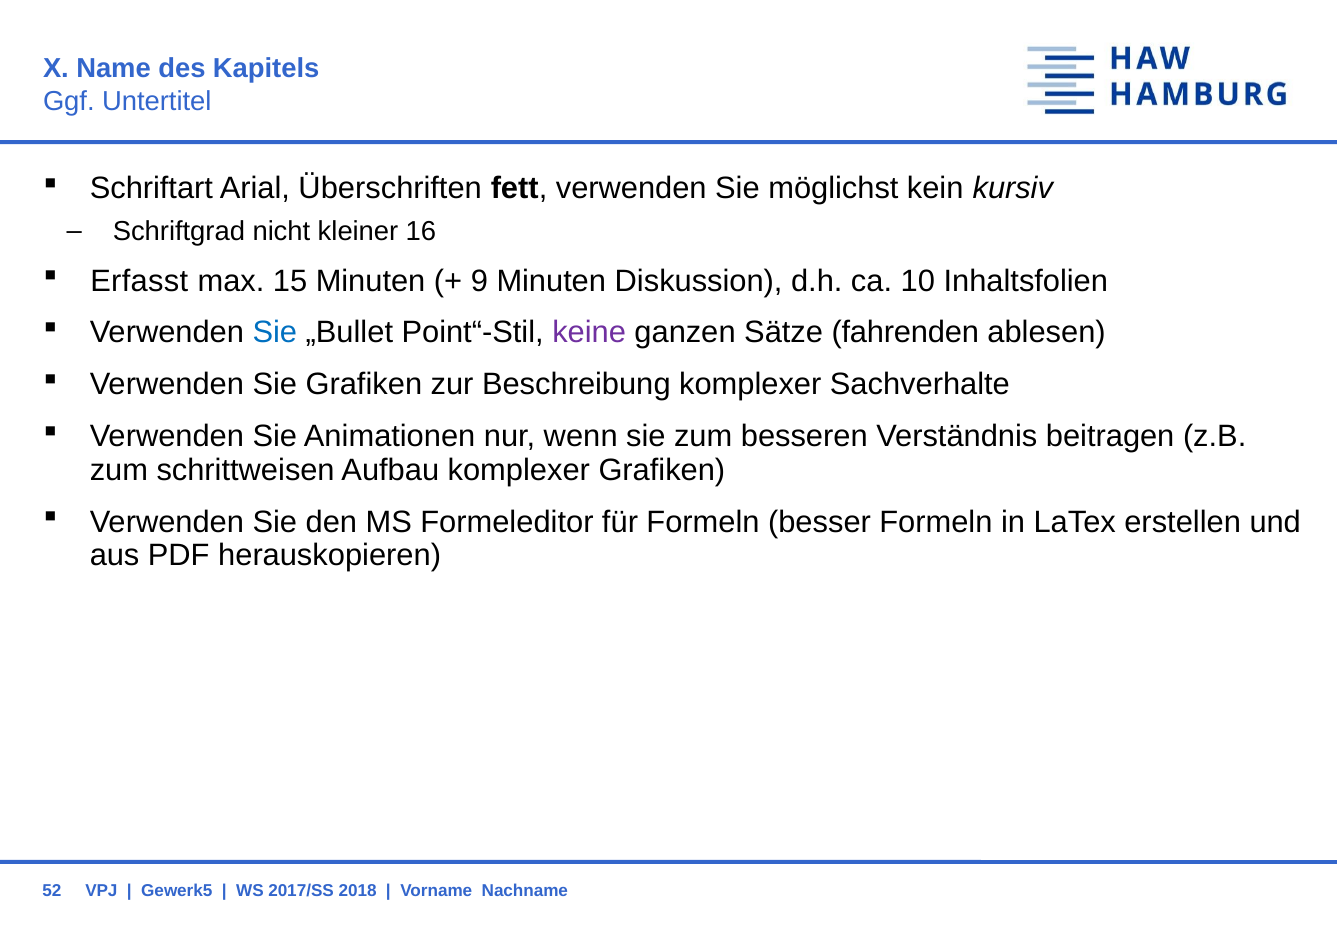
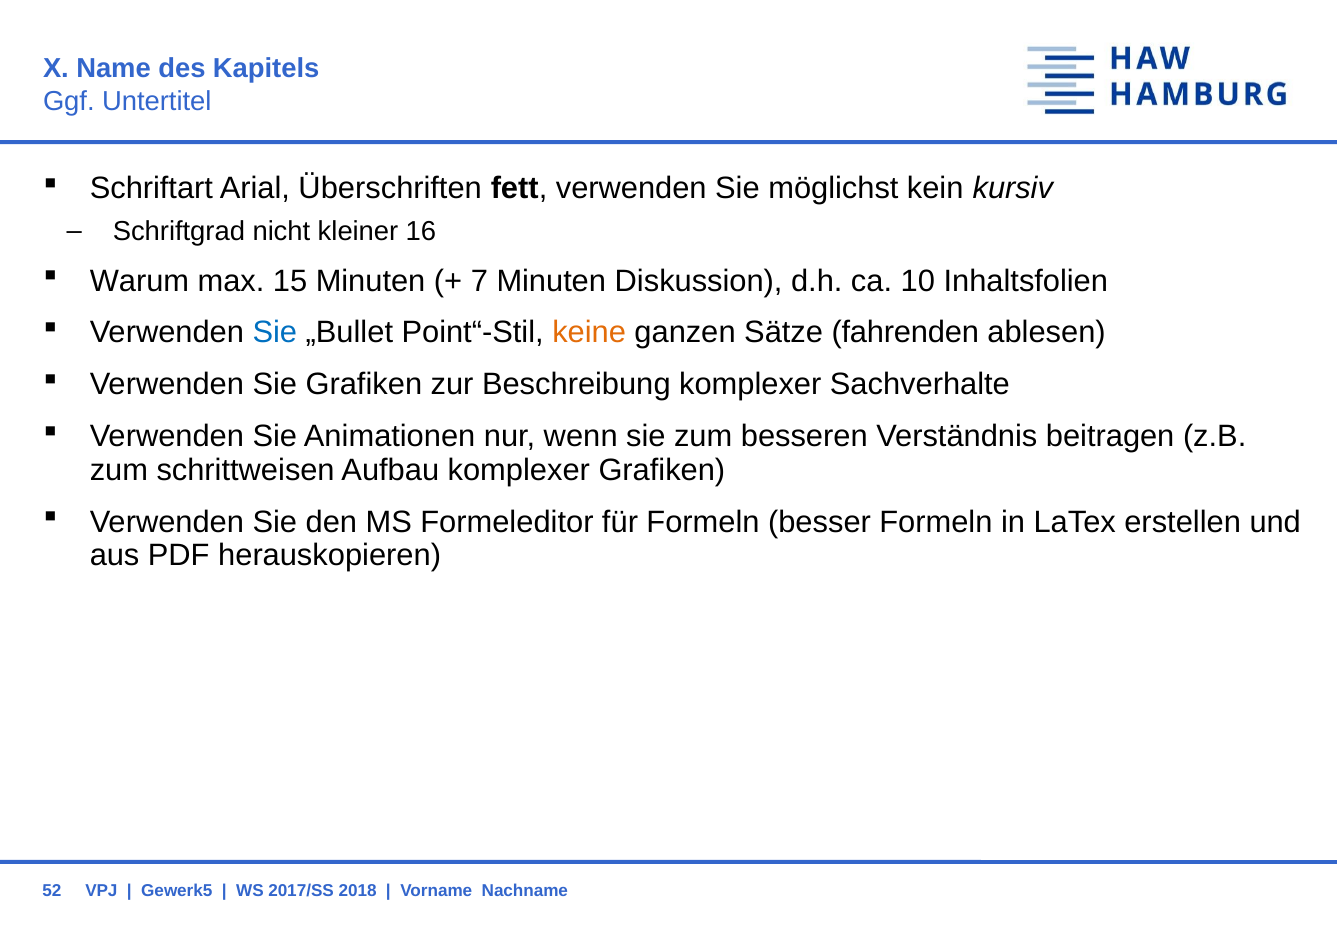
Erfasst: Erfasst -> Warum
9: 9 -> 7
keine colour: purple -> orange
